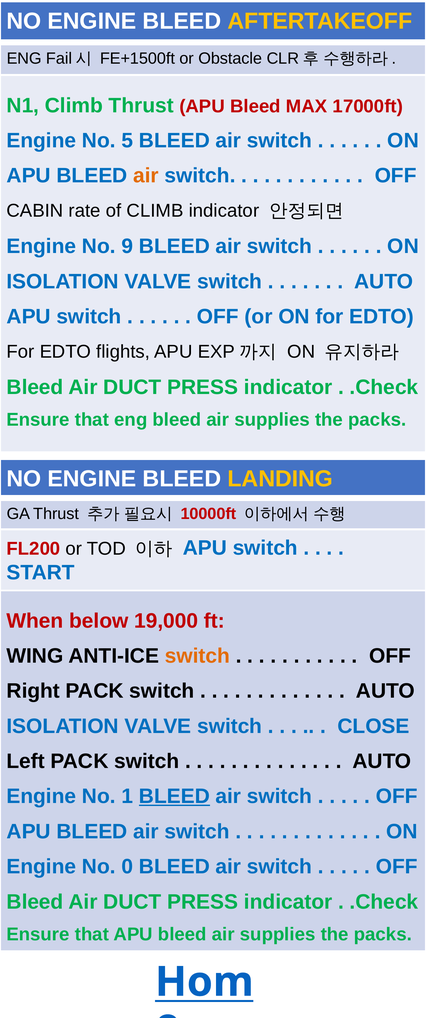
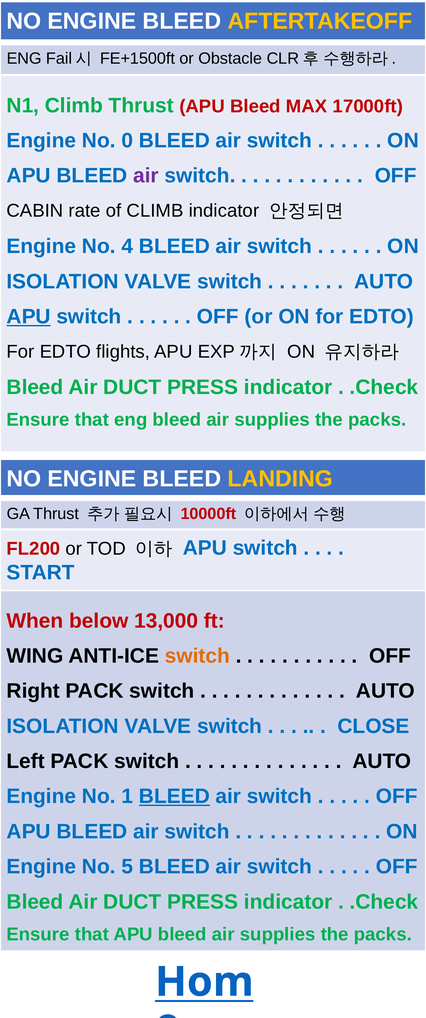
5: 5 -> 0
air at (146, 176) colour: orange -> purple
9: 9 -> 4
APU at (29, 317) underline: none -> present
19,000: 19,000 -> 13,000
0: 0 -> 5
